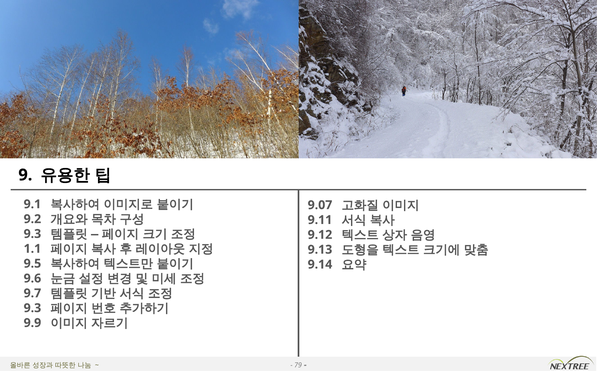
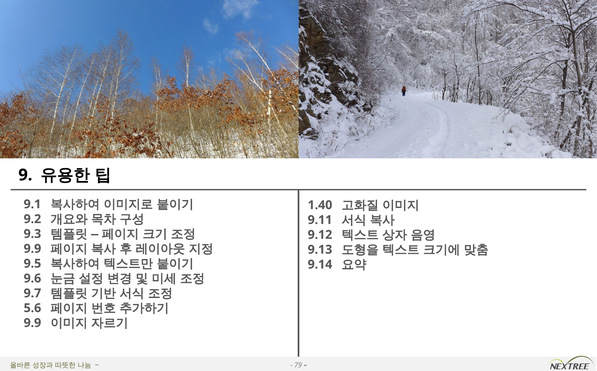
9.07: 9.07 -> 1.40
1.1 at (32, 248): 1.1 -> 9.9
9.3 at (32, 308): 9.3 -> 5.6
